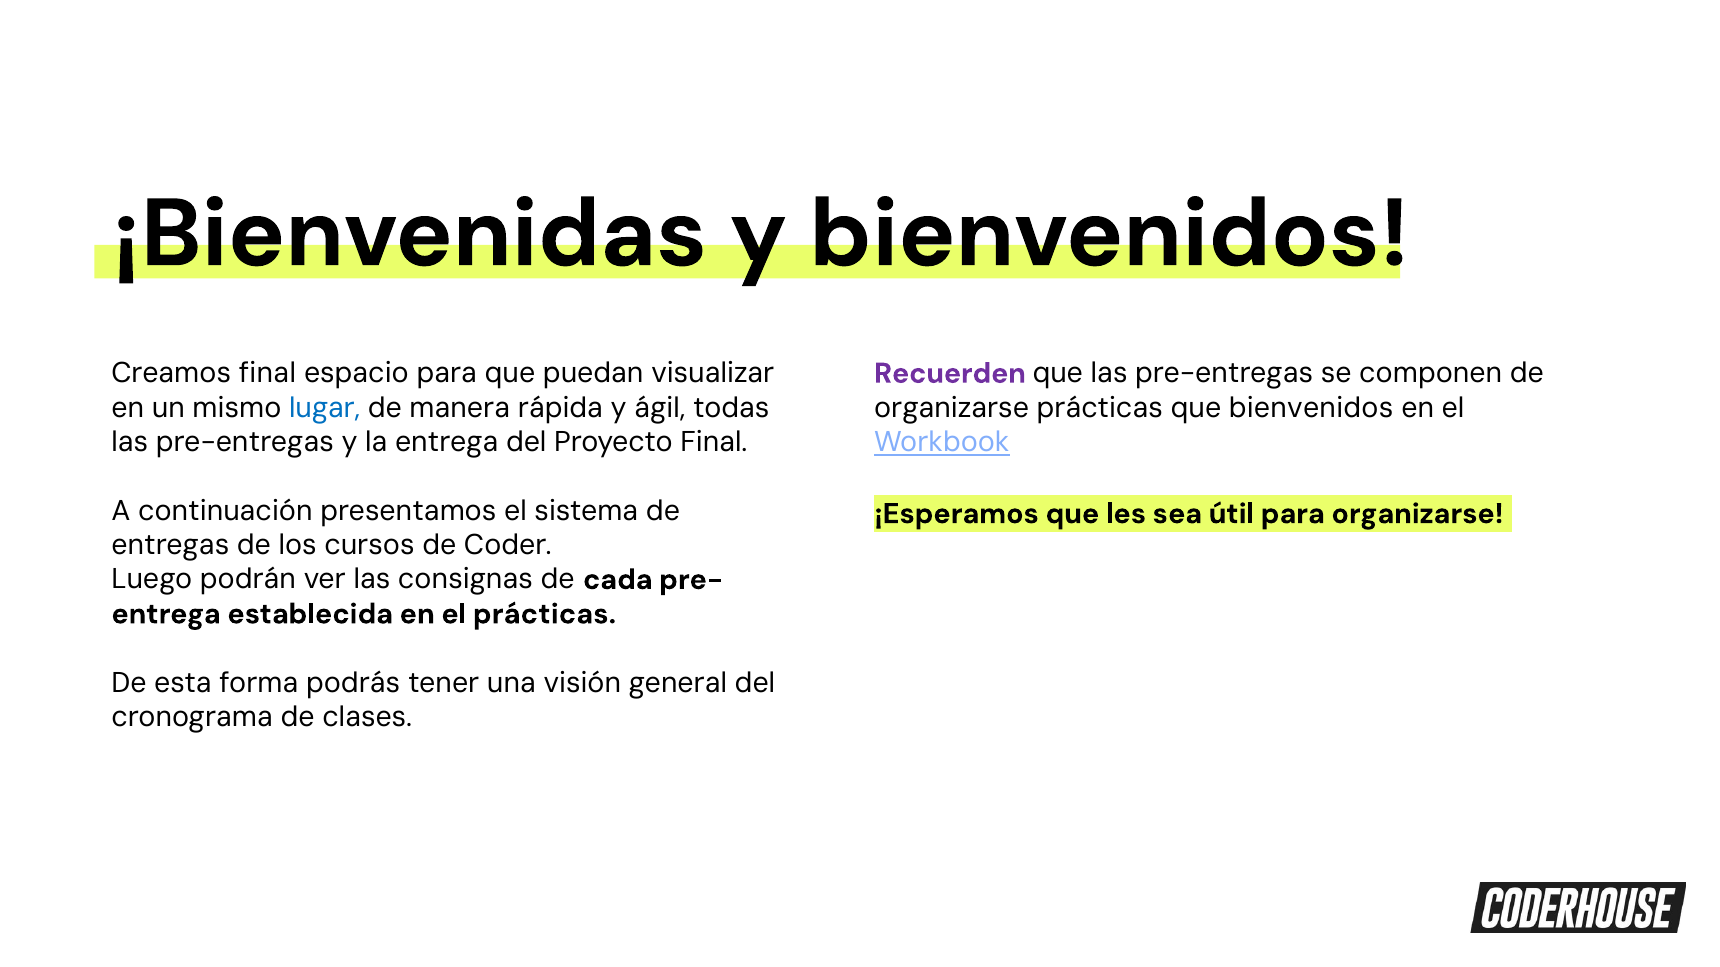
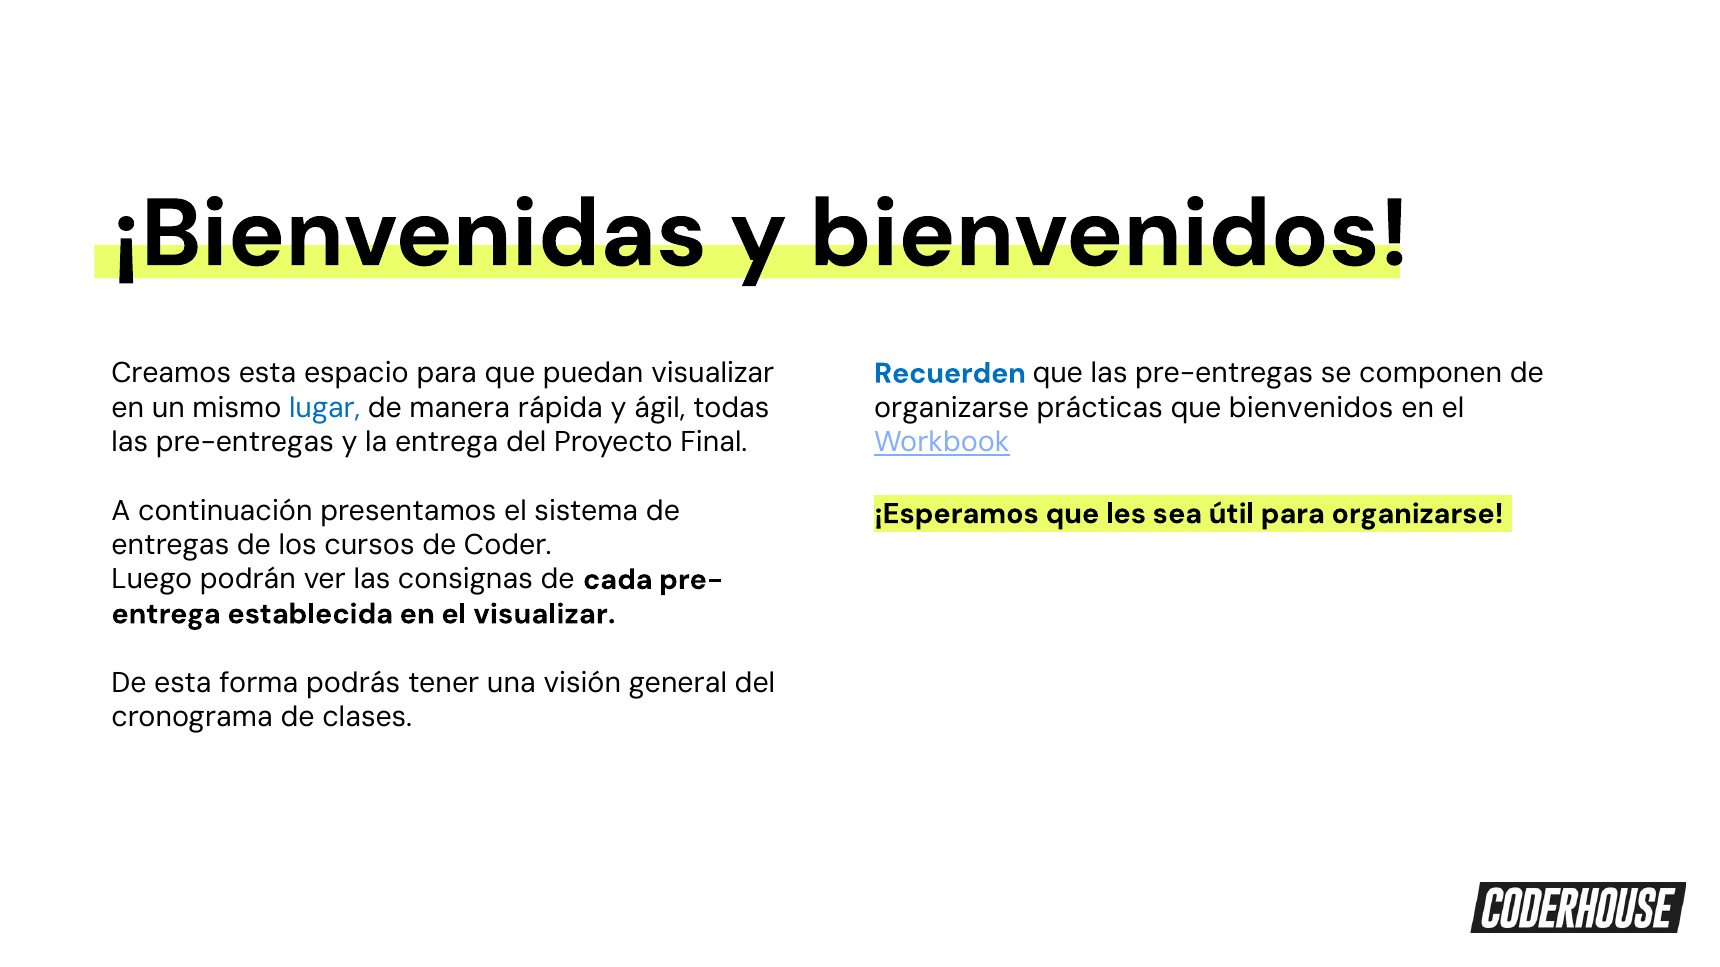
Recuerden colour: purple -> blue
Creamos final: final -> esta
el prácticas: prácticas -> visualizar
